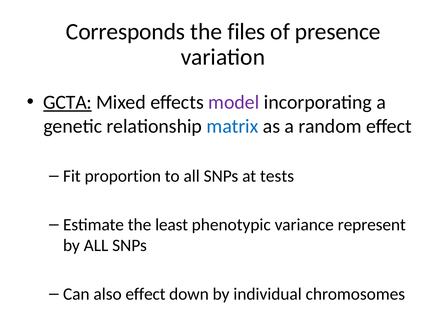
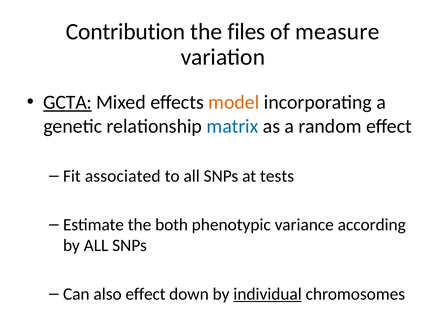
Corresponds: Corresponds -> Contribution
presence: presence -> measure
model colour: purple -> orange
proportion: proportion -> associated
least: least -> both
represent: represent -> according
individual underline: none -> present
